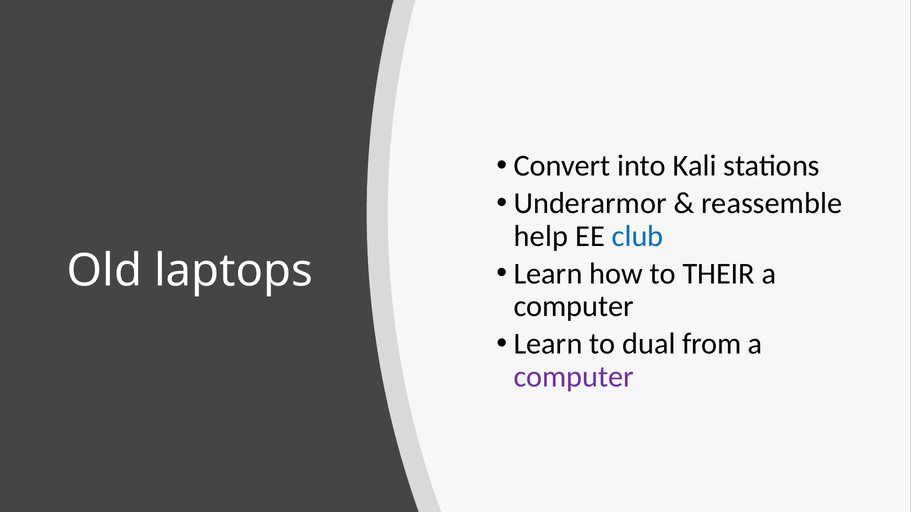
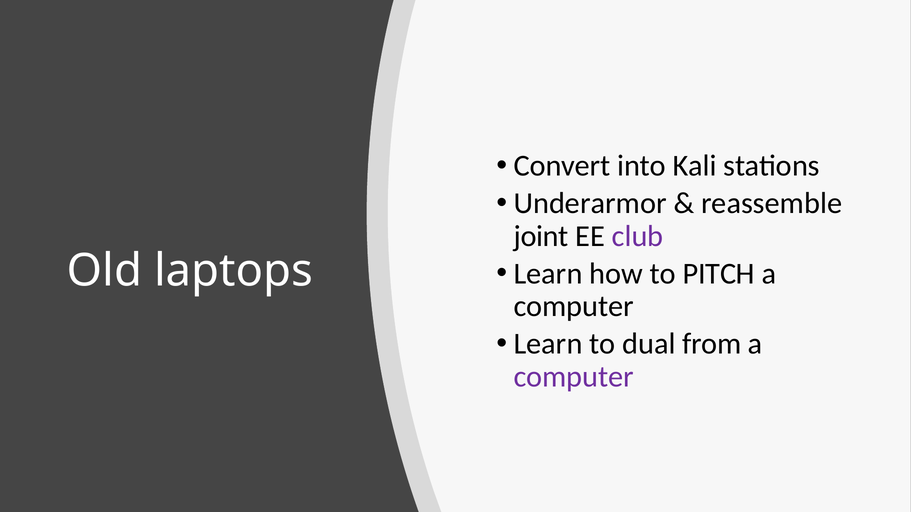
help: help -> joint
club colour: blue -> purple
THEIR: THEIR -> PITCH
